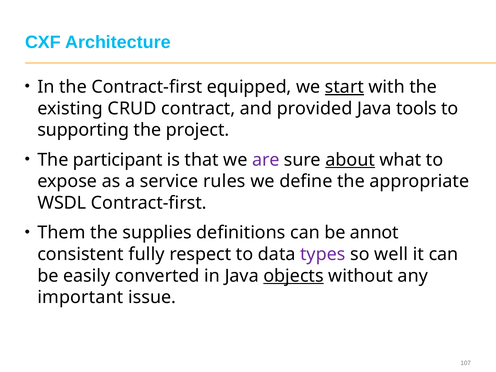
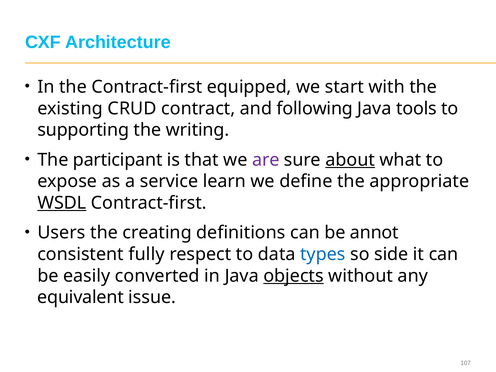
start underline: present -> none
provided: provided -> following
project: project -> writing
rules: rules -> learn
WSDL underline: none -> present
Them: Them -> Users
supplies: supplies -> creating
types colour: purple -> blue
well: well -> side
important: important -> equivalent
